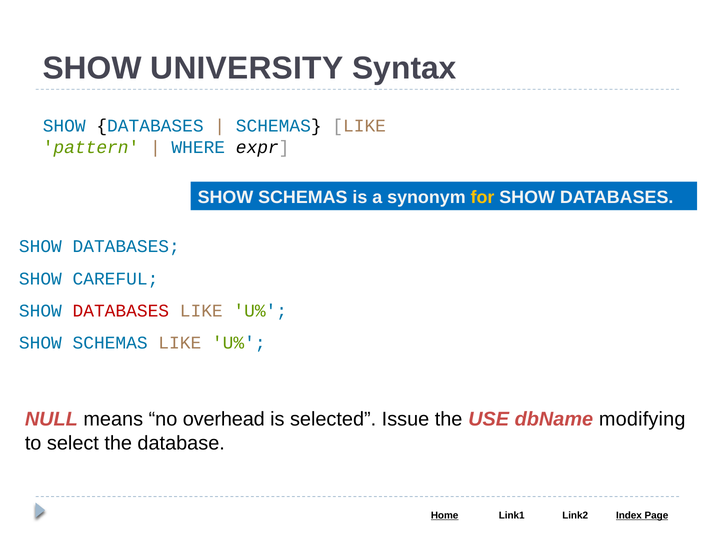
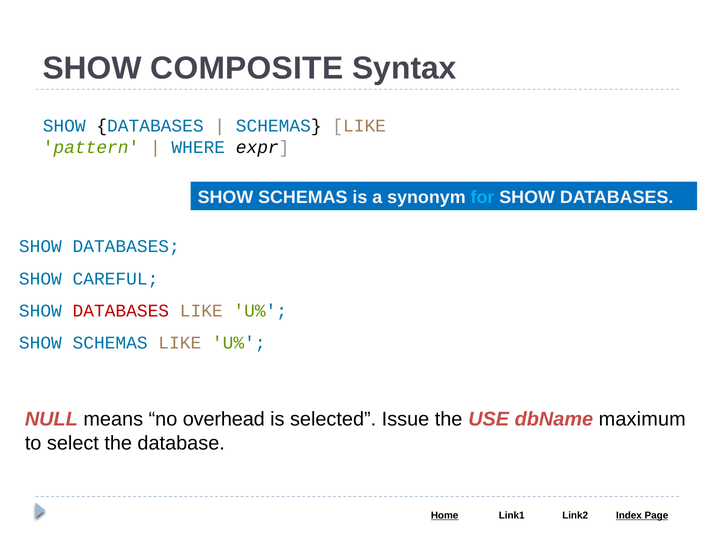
UNIVERSITY: UNIVERSITY -> COMPOSITE
for colour: yellow -> light blue
modifying: modifying -> maximum
